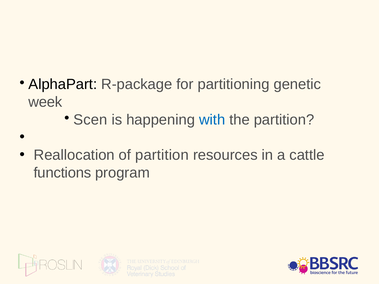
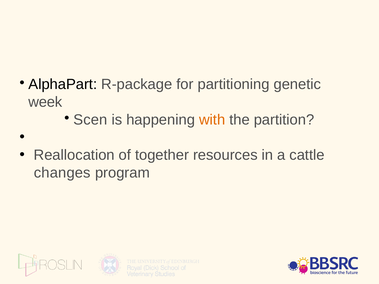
with colour: blue -> orange
of partition: partition -> together
functions: functions -> changes
